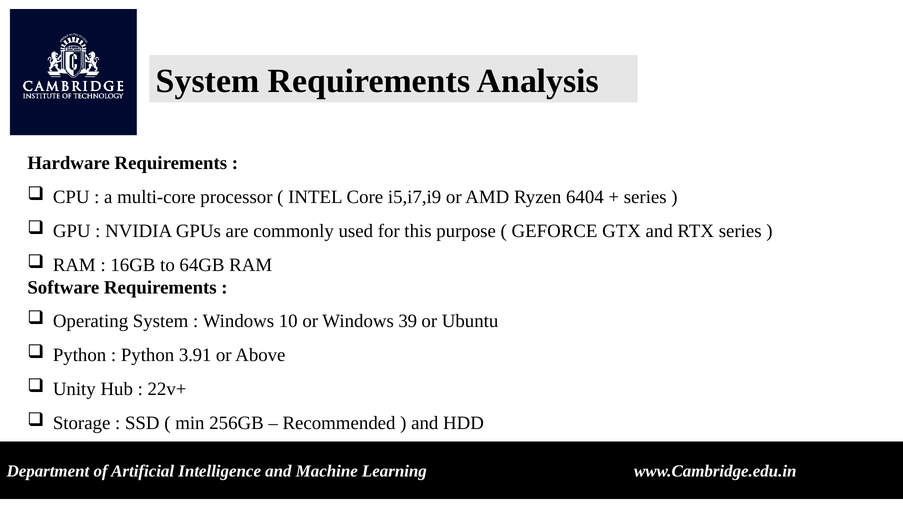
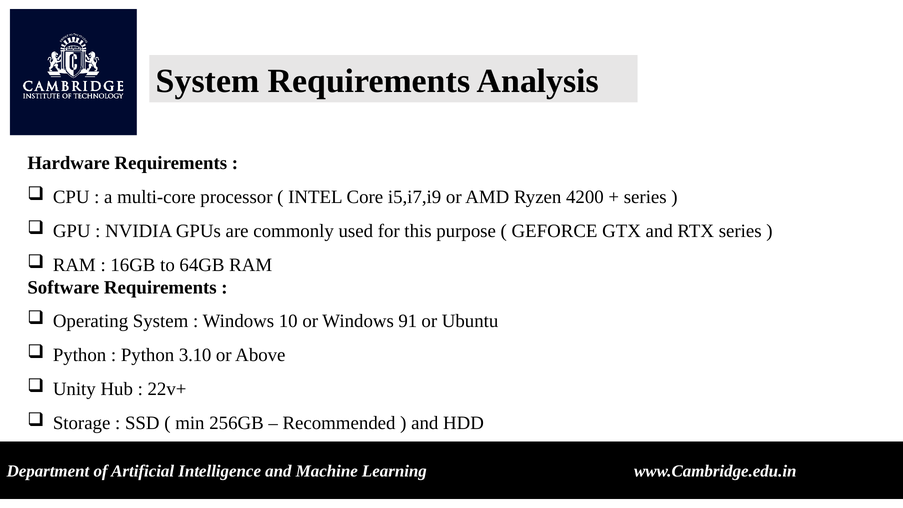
6404: 6404 -> 4200
39: 39 -> 91
3.91: 3.91 -> 3.10
